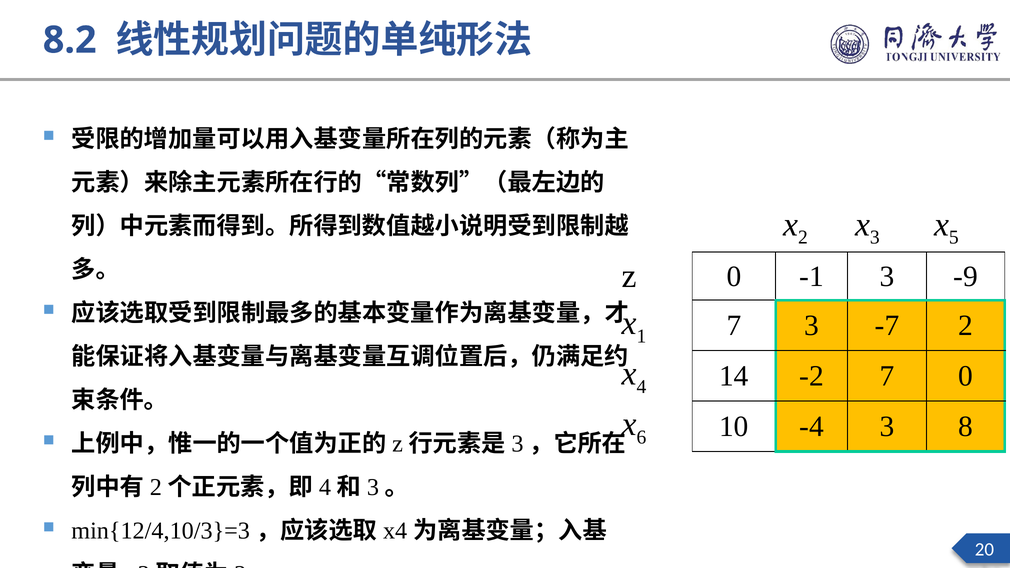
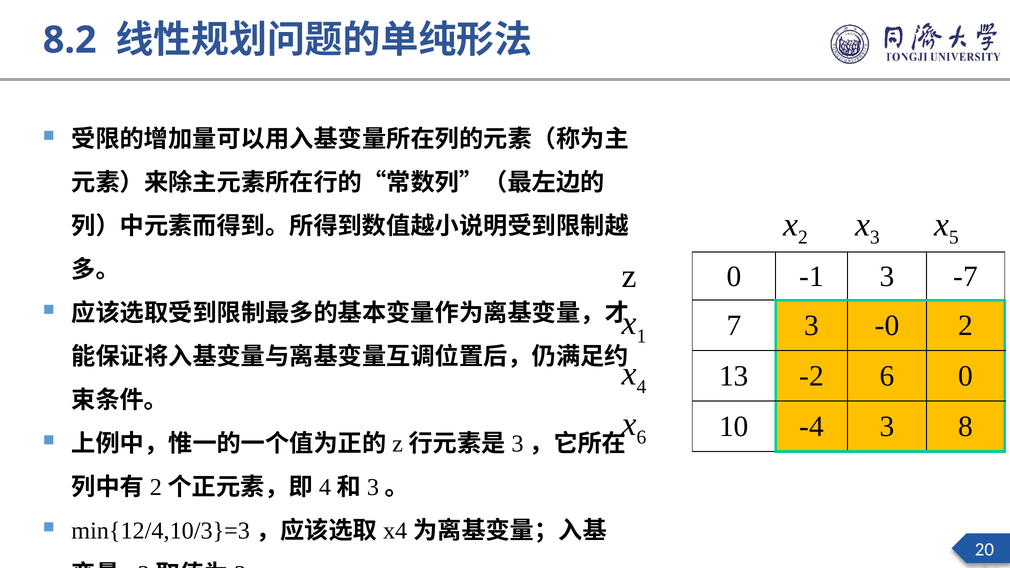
-9: -9 -> -7
-7: -7 -> -0
14: 14 -> 13
-2 7: 7 -> 6
